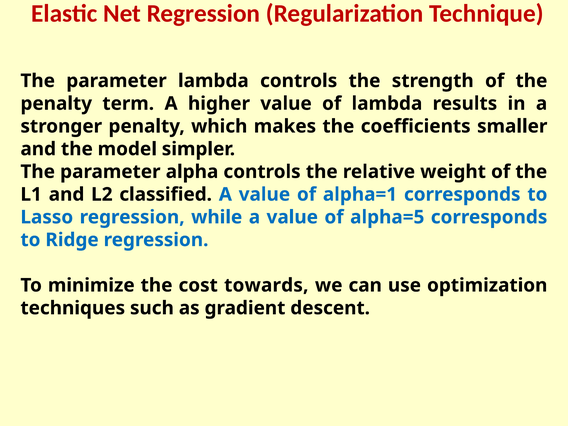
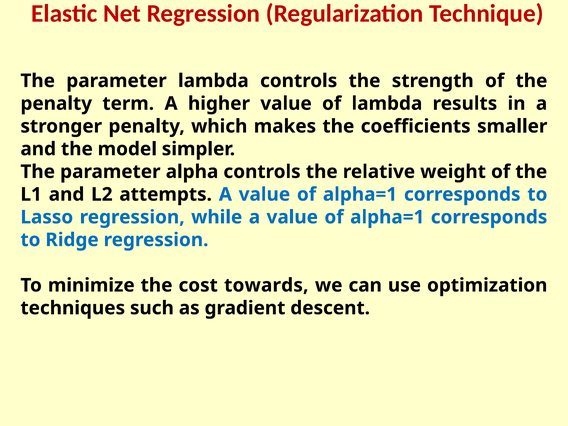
classified: classified -> attempts
alpha=5 at (387, 217): alpha=5 -> alpha=1
